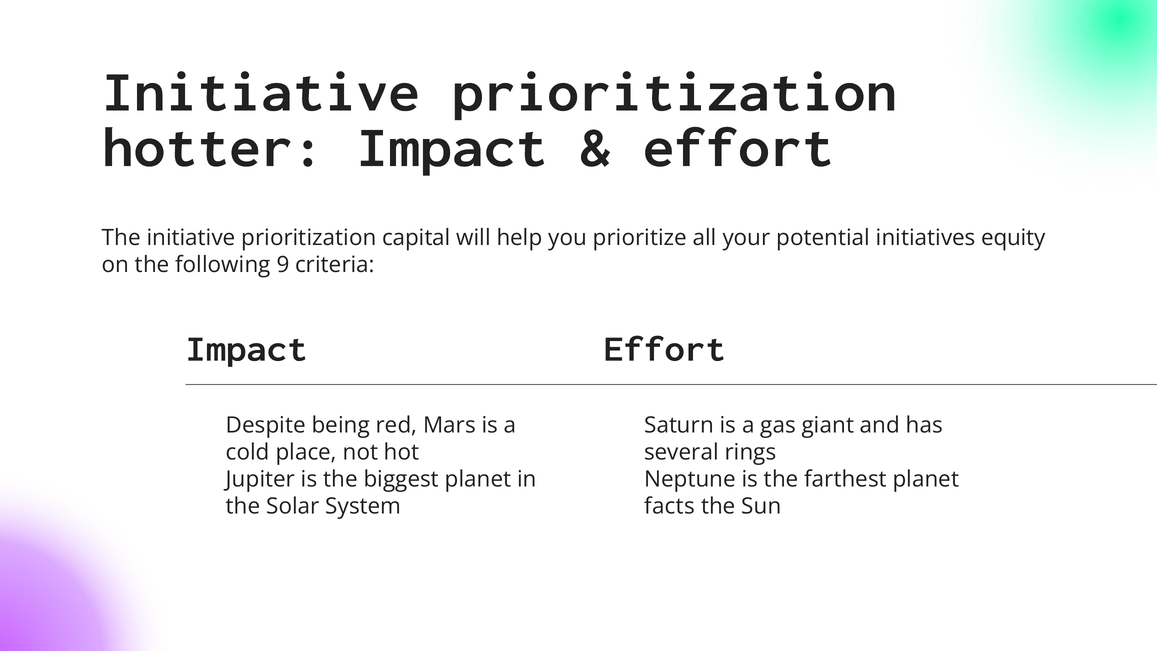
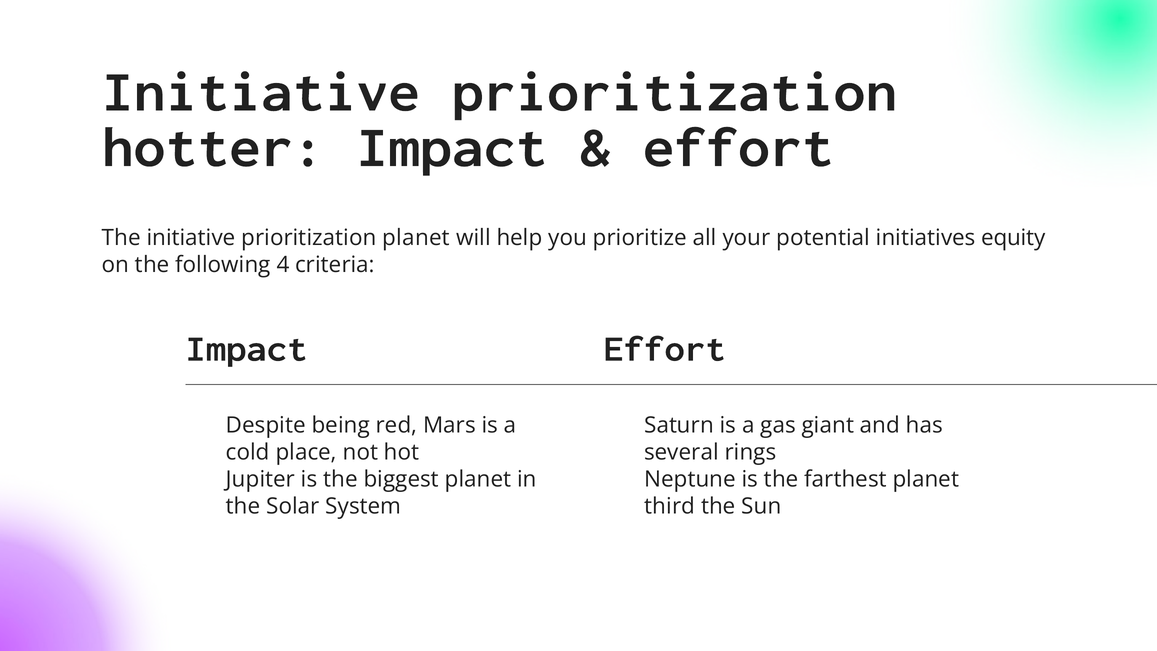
prioritization capital: capital -> planet
9: 9 -> 4
facts: facts -> third
